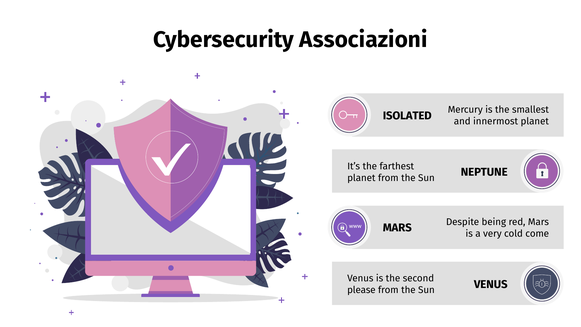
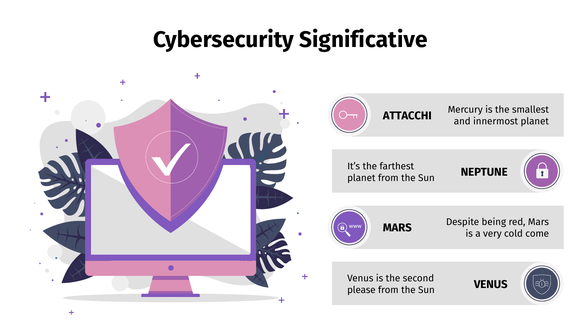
Associazioni: Associazioni -> Significative
ISOLATED: ISOLATED -> ATTACCHI
